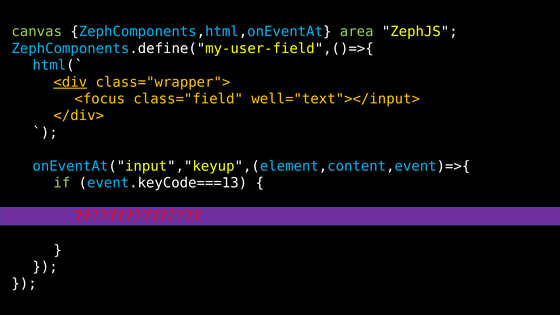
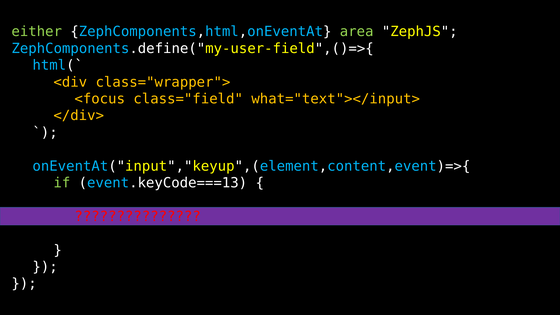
canvas: canvas -> either
<div underline: present -> none
well="text"></input>: well="text"></input> -> what="text"></input>
